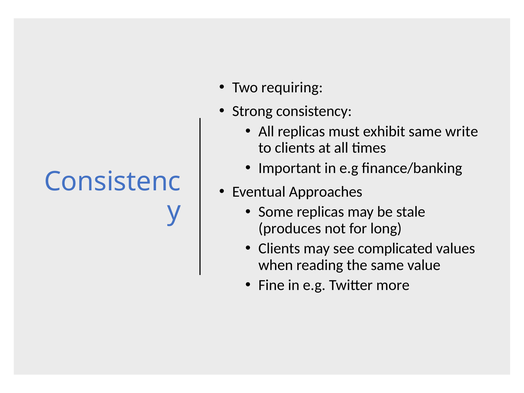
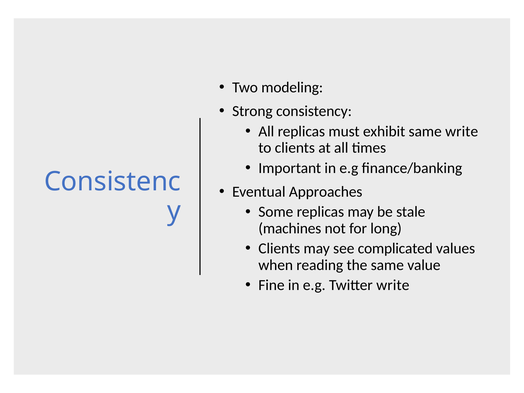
requiring: requiring -> modeling
produces: produces -> machines
Twitter more: more -> write
